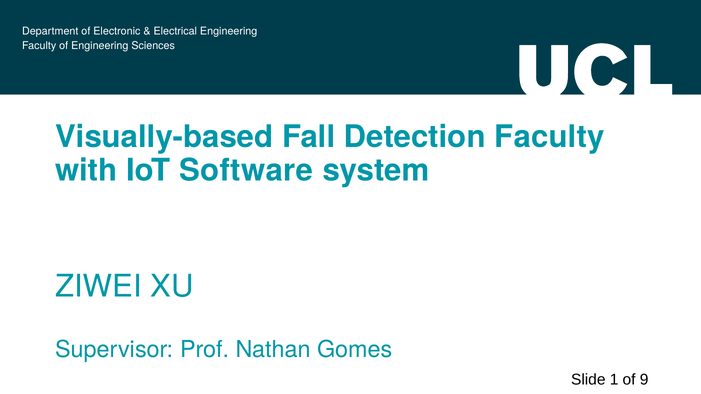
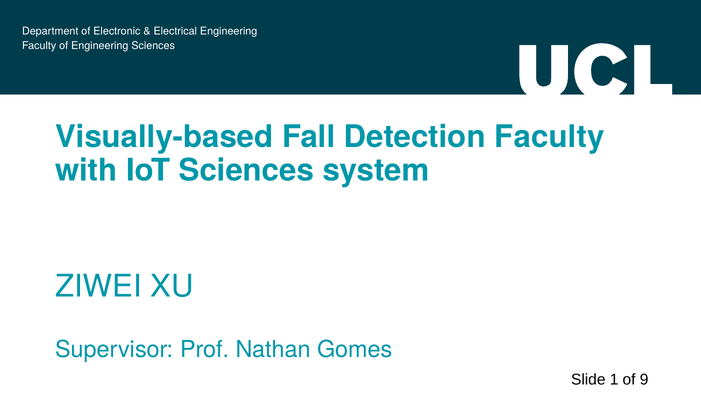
IoT Software: Software -> Sciences
